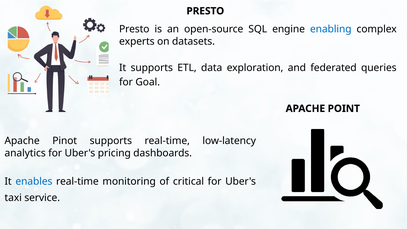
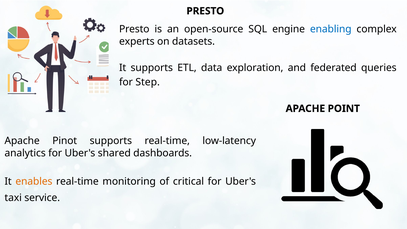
Goal: Goal -> Step
pricing: pricing -> shared
enables colour: blue -> orange
